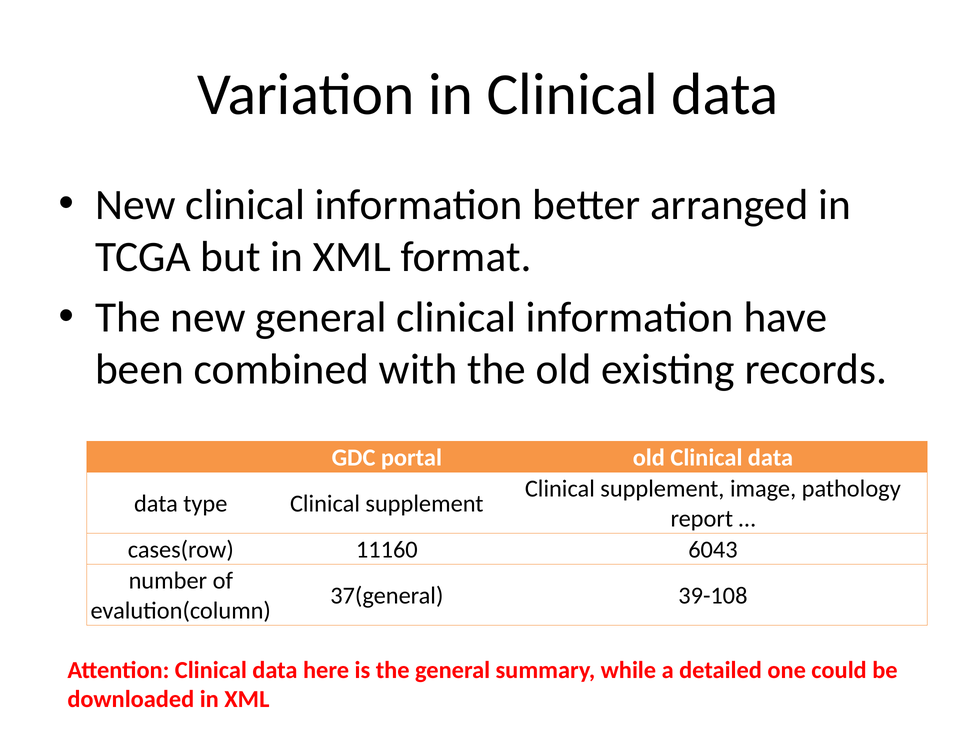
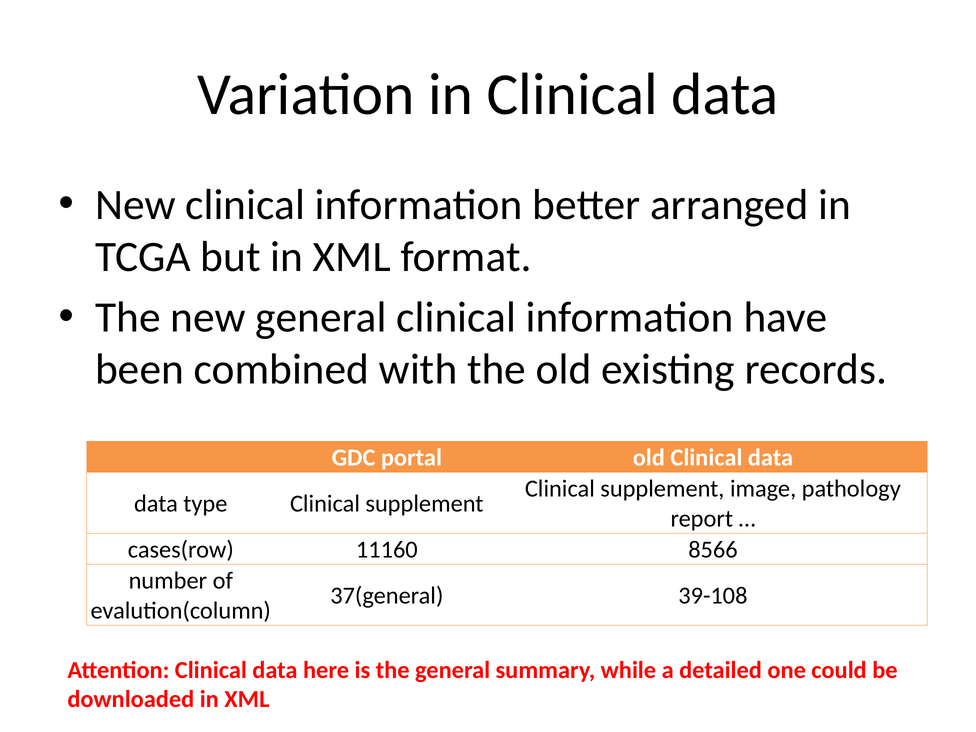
6043: 6043 -> 8566
